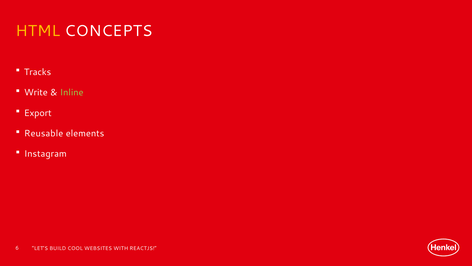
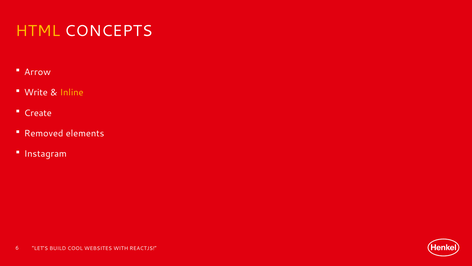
Tracks: Tracks -> Arrow
Inline colour: light green -> yellow
Export: Export -> Create
Reusable: Reusable -> Removed
